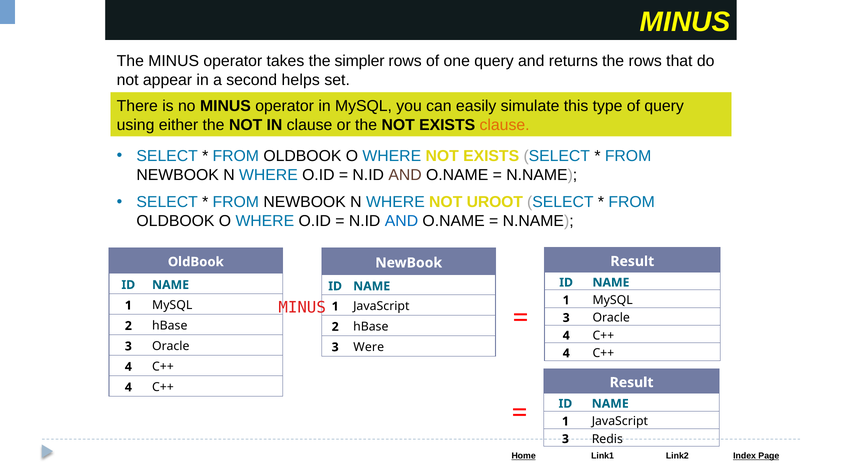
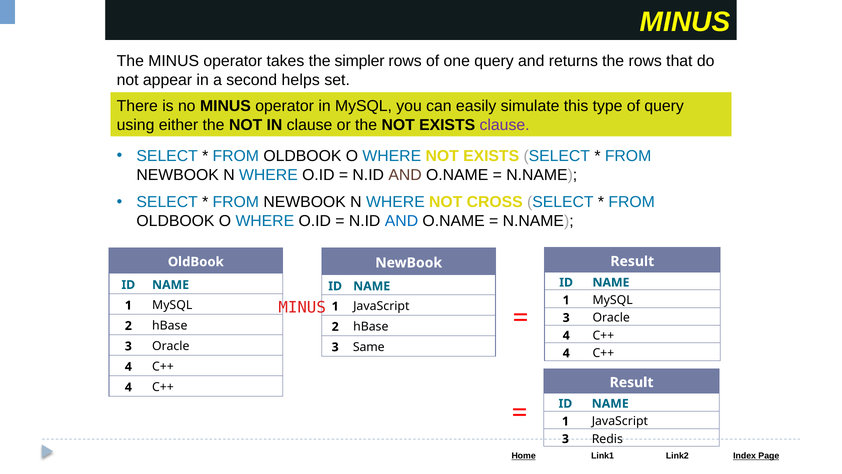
clause at (505, 125) colour: orange -> purple
UROOT: UROOT -> CROSS
Were: Were -> Same
